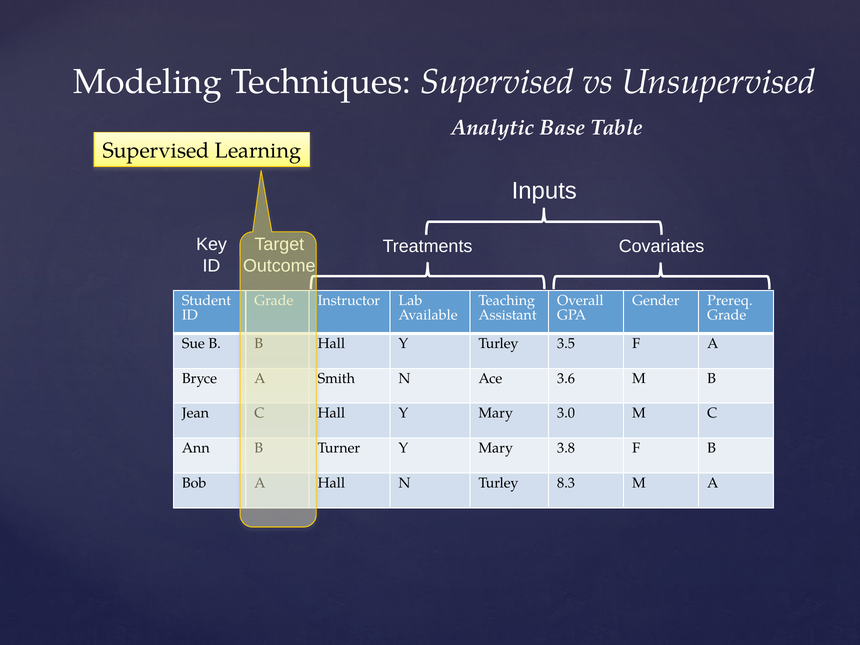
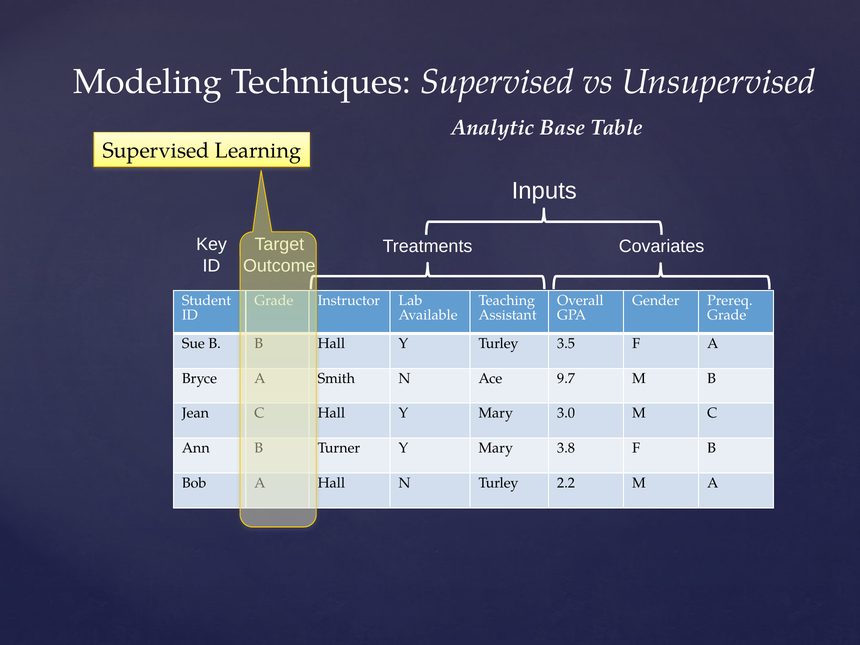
3.6: 3.6 -> 9.7
8.3: 8.3 -> 2.2
